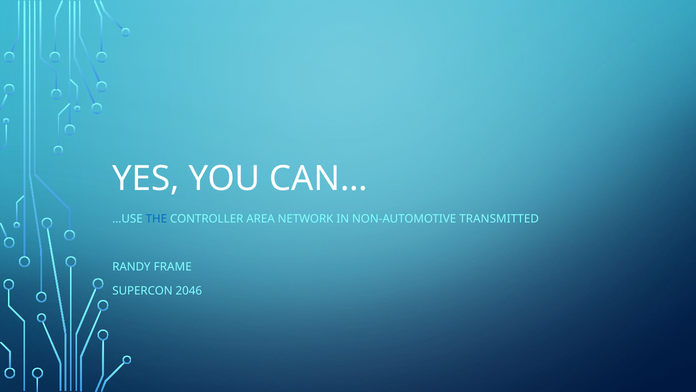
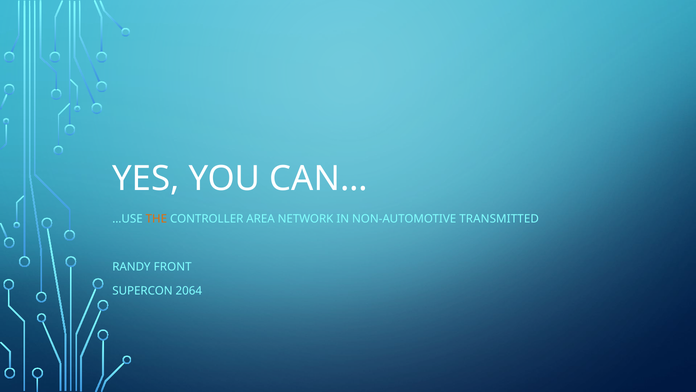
THE colour: blue -> orange
FRAME: FRAME -> FRONT
2046: 2046 -> 2064
